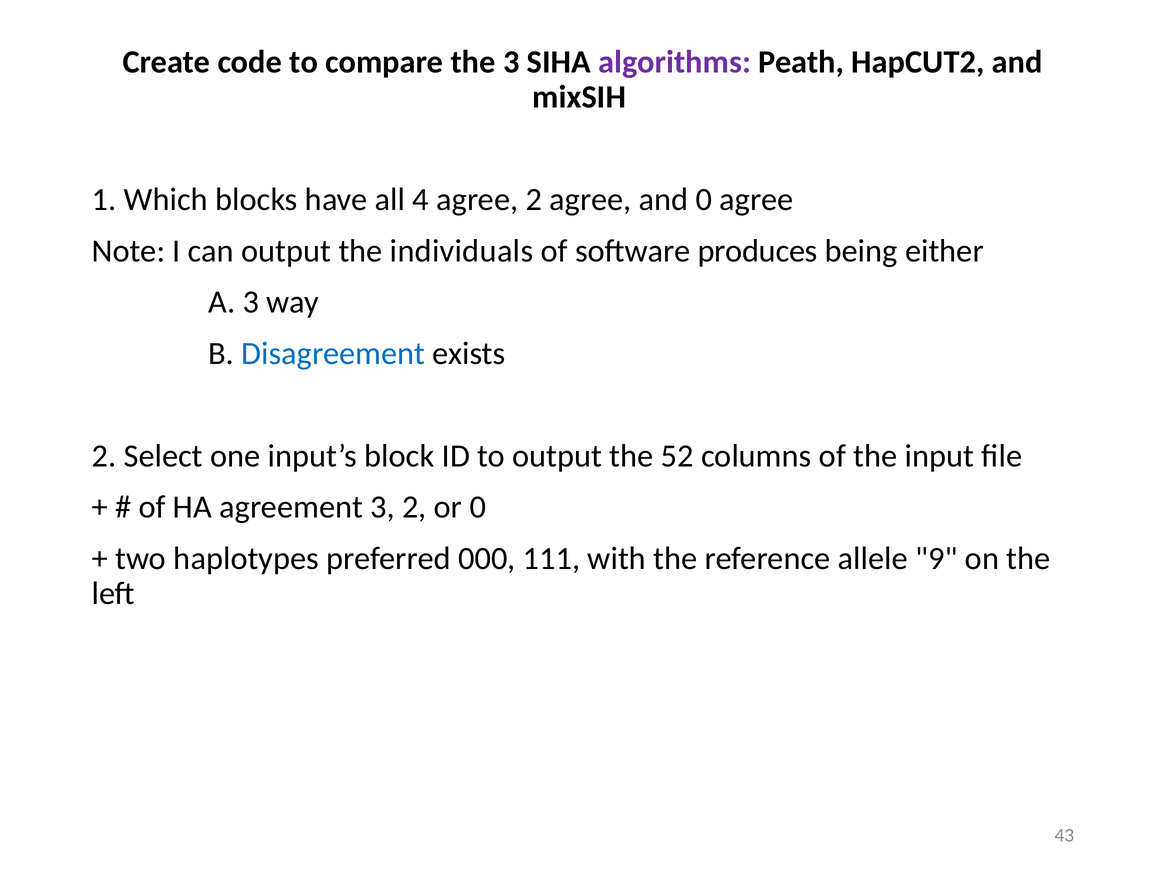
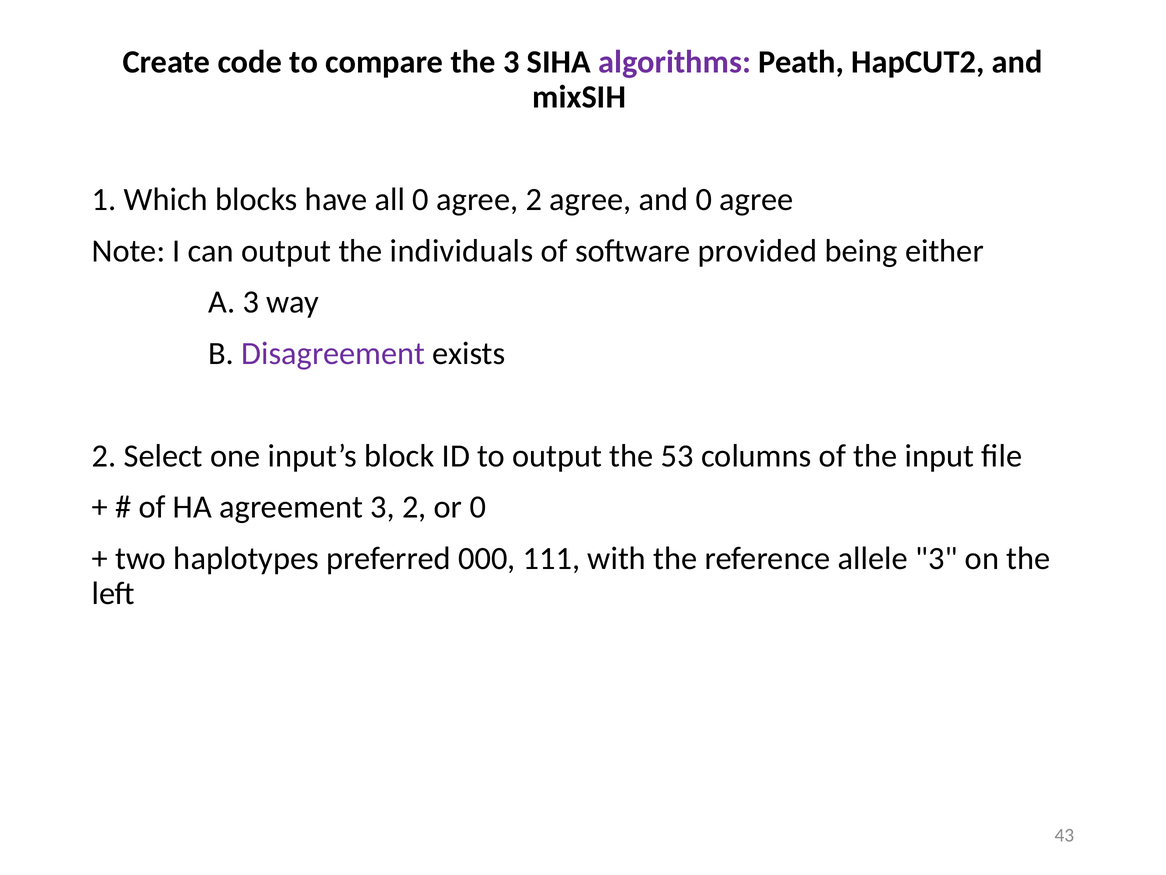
all 4: 4 -> 0
produces: produces -> provided
Disagreement colour: blue -> purple
52: 52 -> 53
allele 9: 9 -> 3
